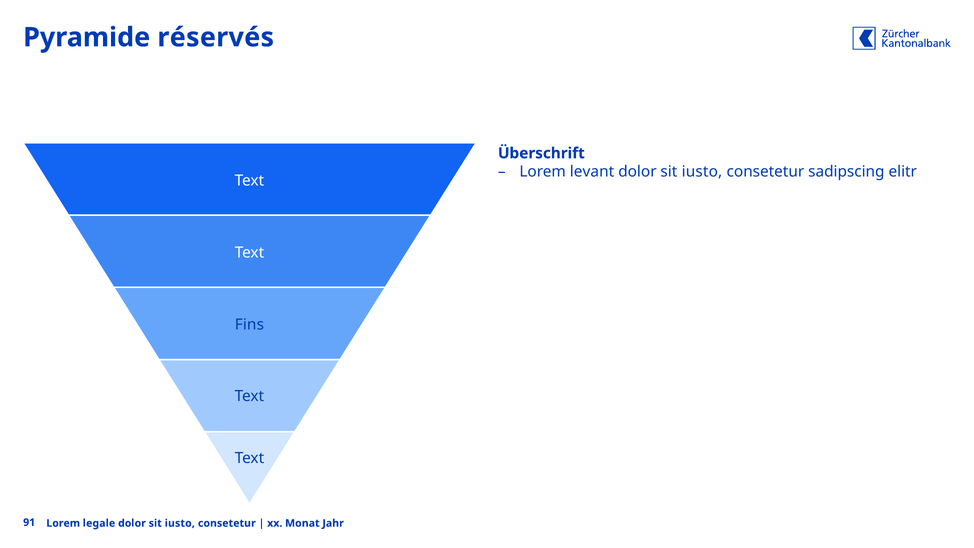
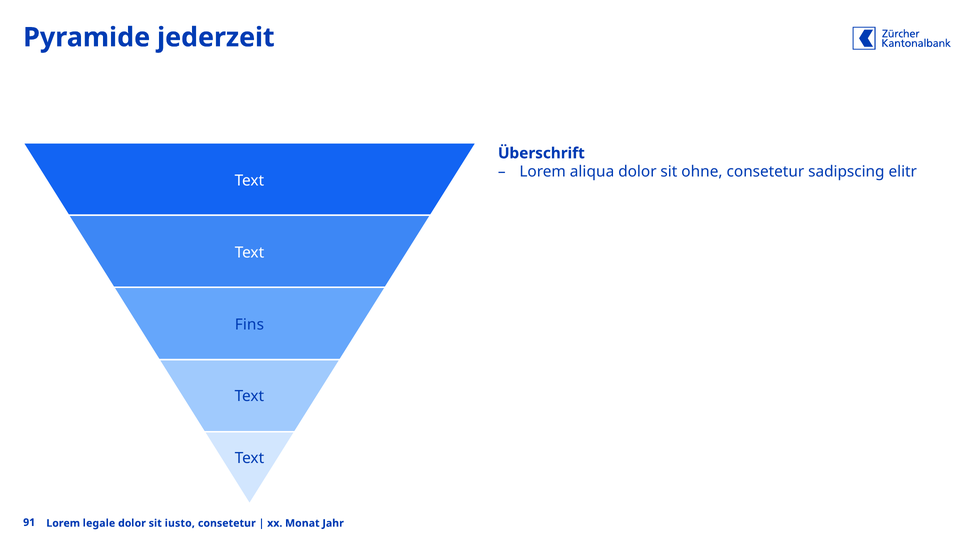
réservés: réservés -> jederzeit
levant: levant -> aliqua
iusto at (702, 172): iusto -> ohne
